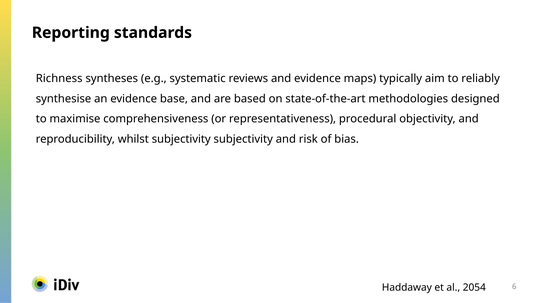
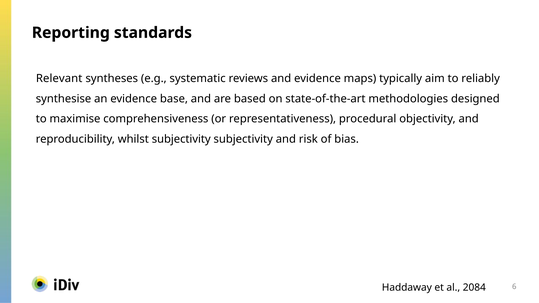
Richness: Richness -> Relevant
2054: 2054 -> 2084
